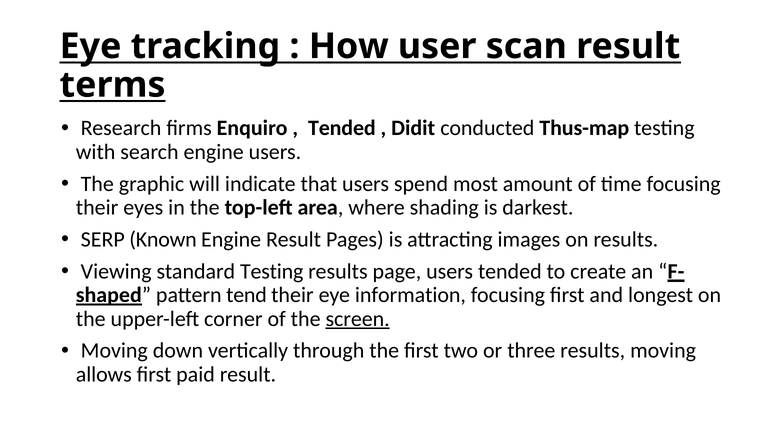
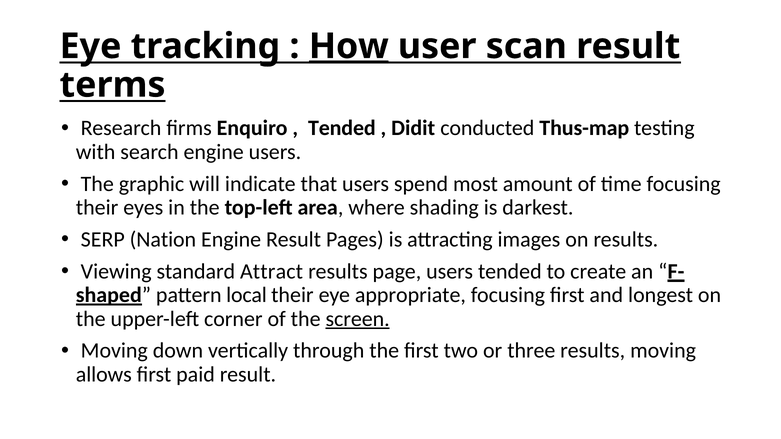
How underline: none -> present
Known: Known -> Nation
standard Testing: Testing -> Attract
tend: tend -> local
information: information -> appropriate
